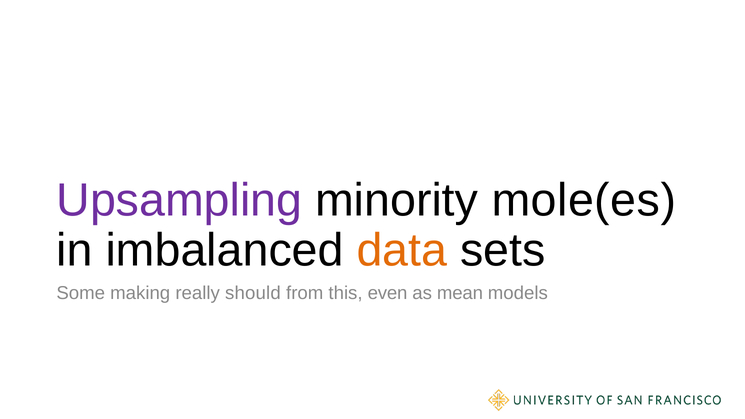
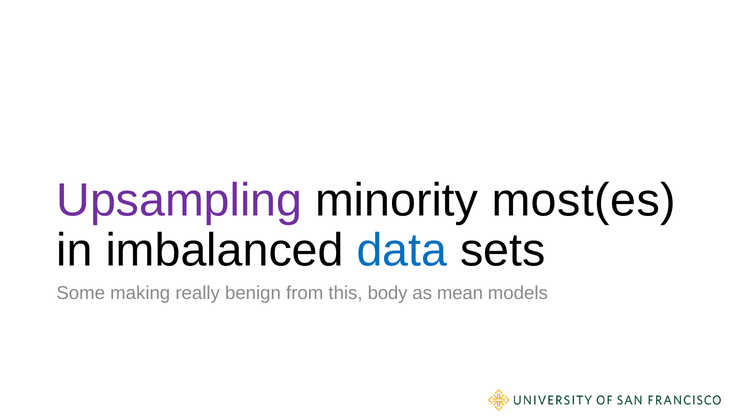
mole(es: mole(es -> most(es
data colour: orange -> blue
should: should -> benign
even: even -> body
